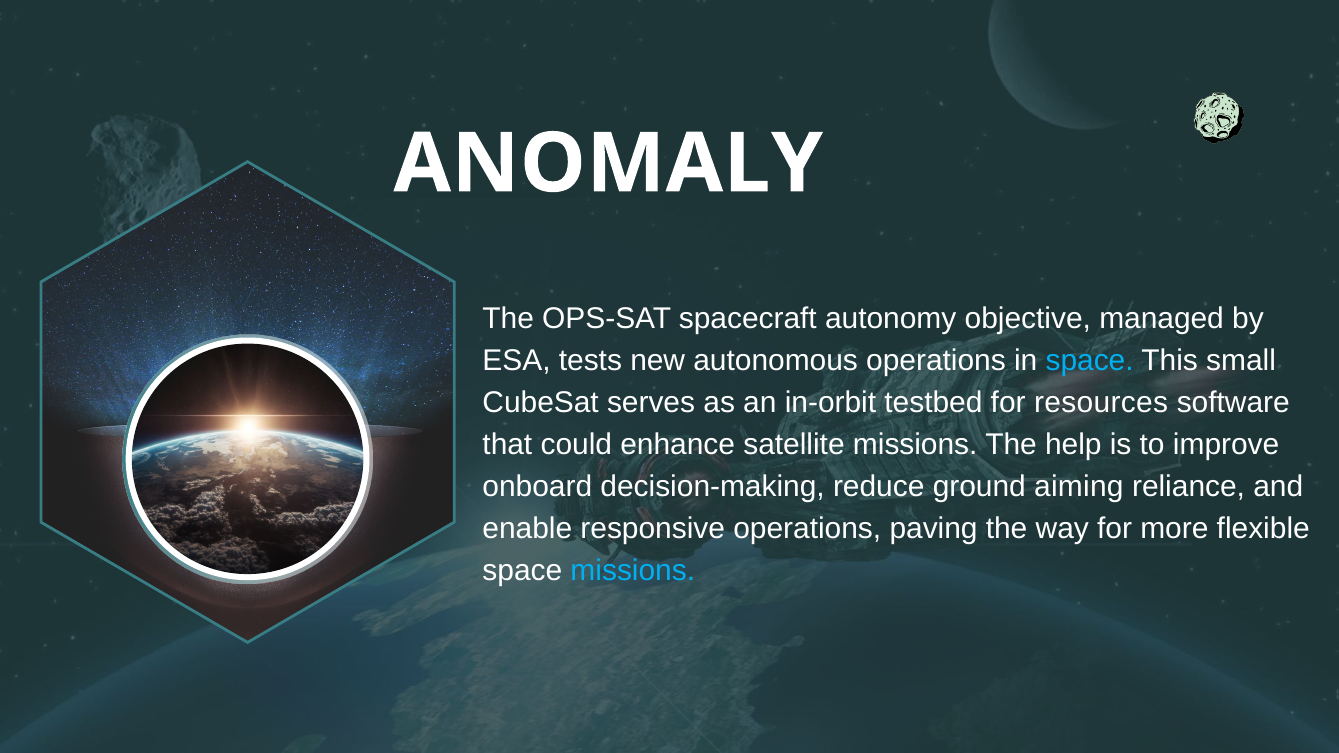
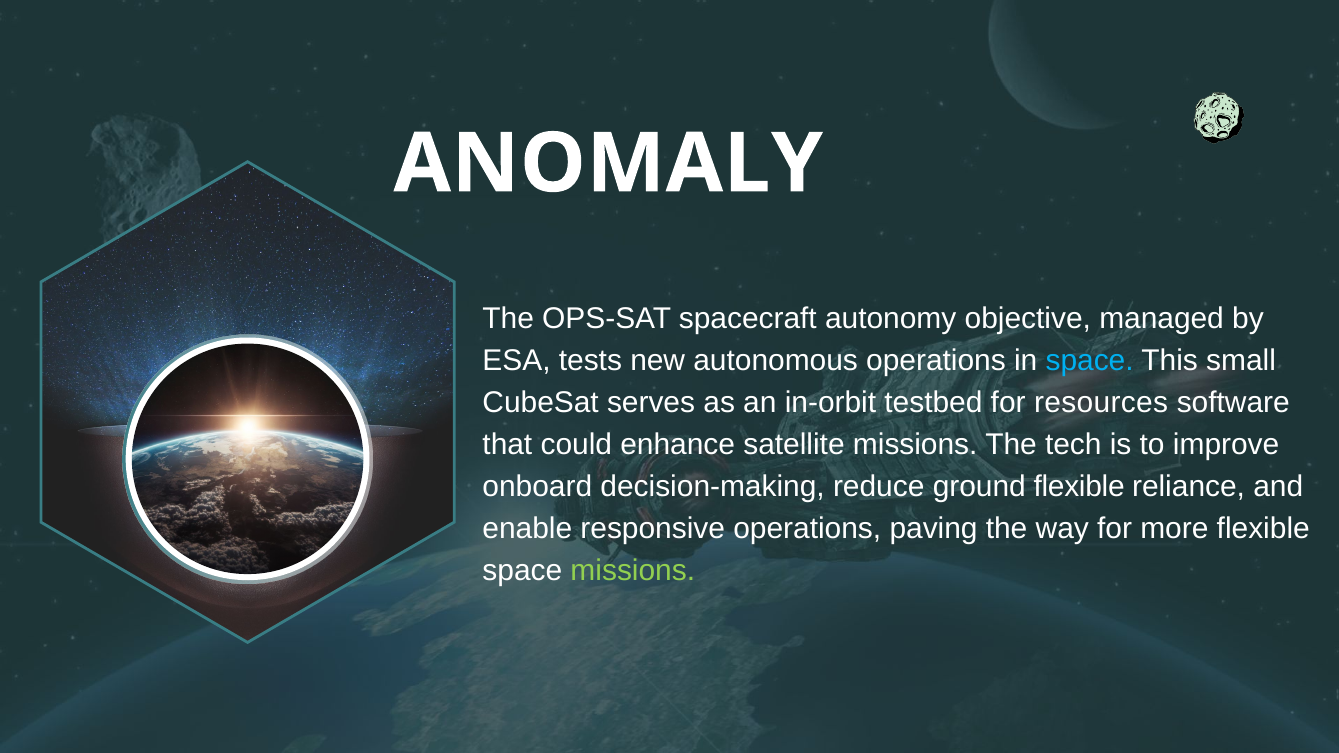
help: help -> tech
ground aiming: aiming -> flexible
missions at (633, 570) colour: light blue -> light green
